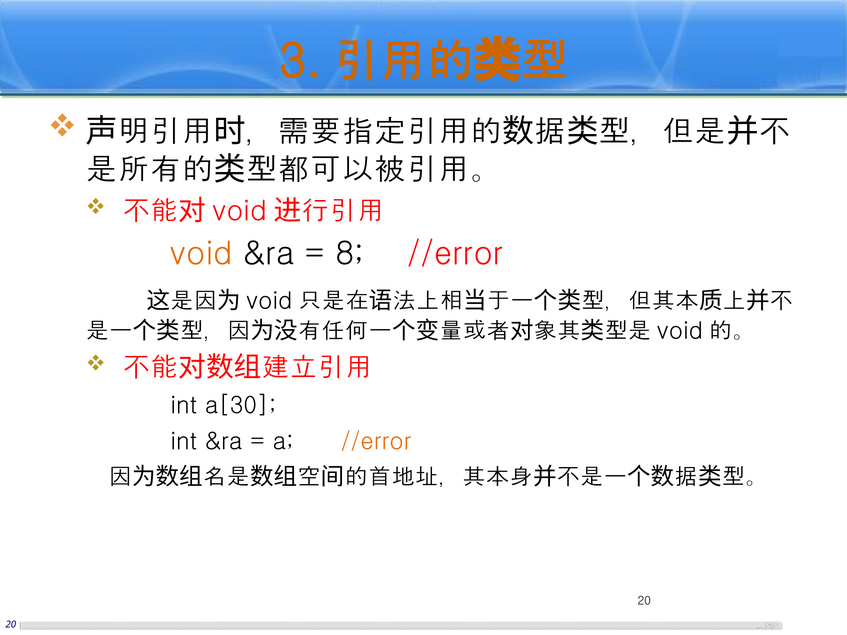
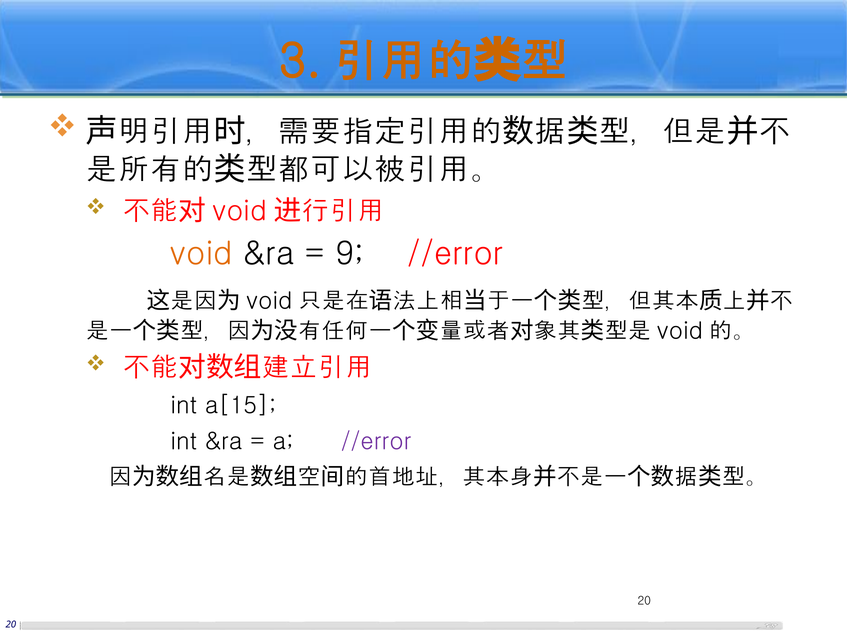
8: 8 -> 9
a[30: a[30 -> a[15
//error at (376, 442) colour: orange -> purple
